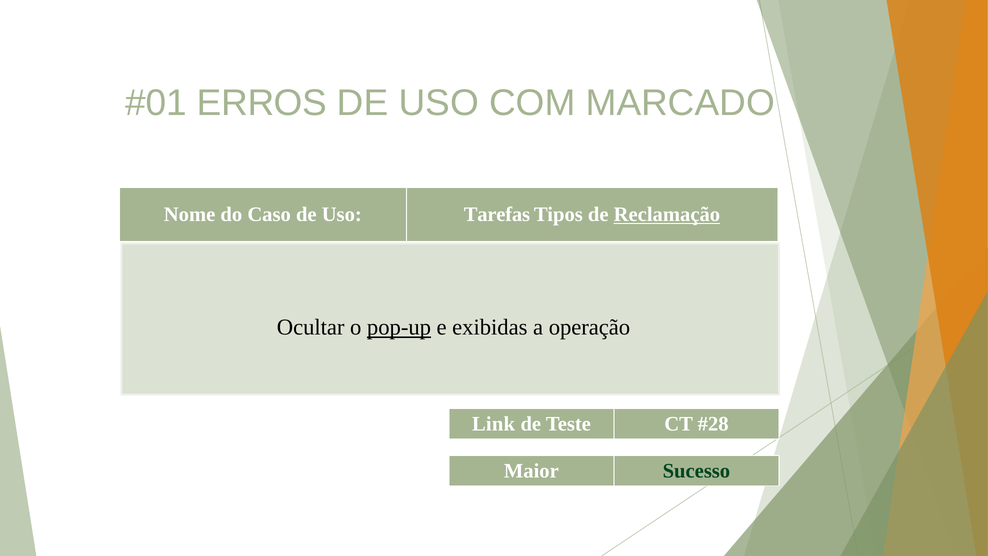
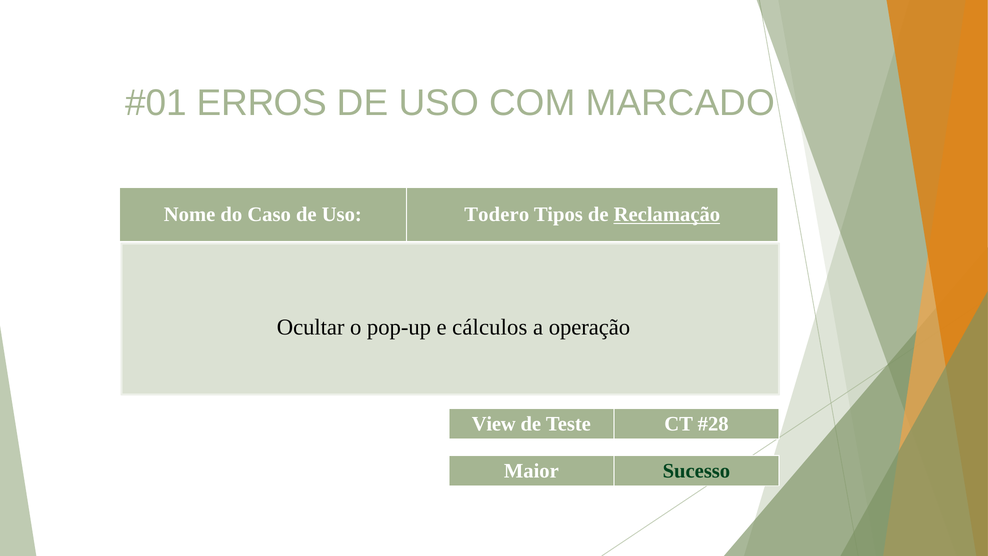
Tarefas: Tarefas -> Todero
pop-up underline: present -> none
exibidas: exibidas -> cálculos
Link: Link -> View
